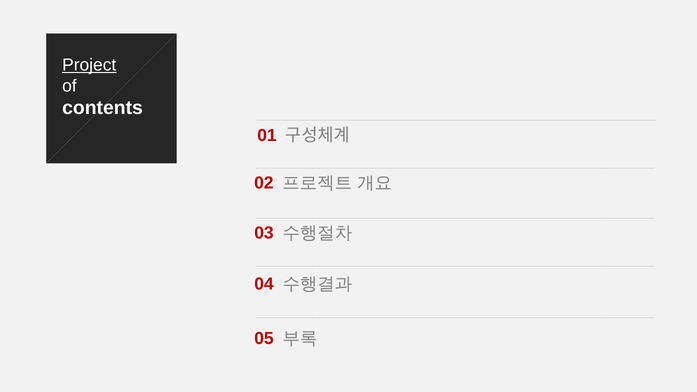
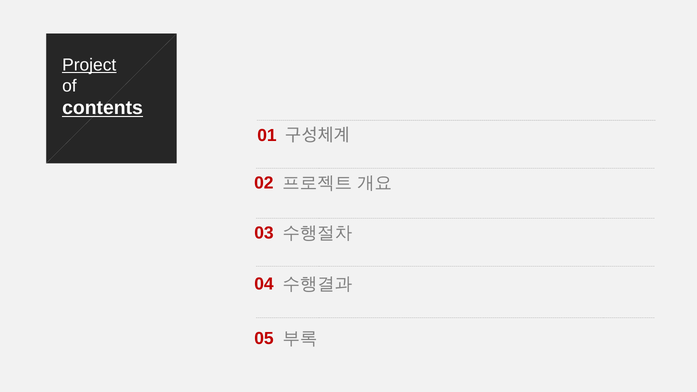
contents underline: none -> present
